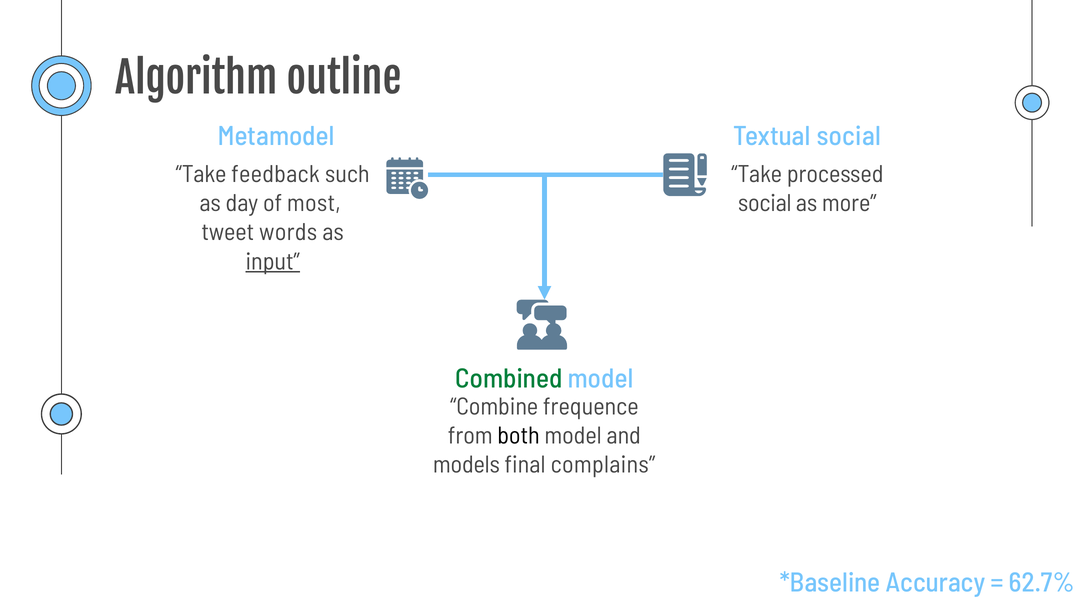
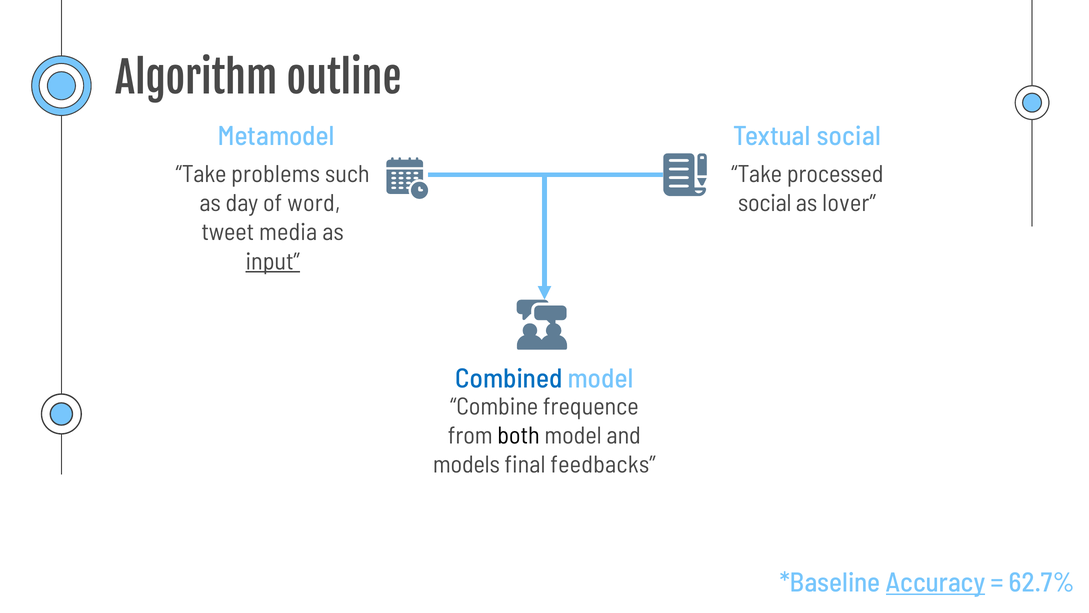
feedback: feedback -> problems
most: most -> word
more: more -> lover
words: words -> media
Combined colour: green -> blue
complains: complains -> feedbacks
Accuracy underline: none -> present
